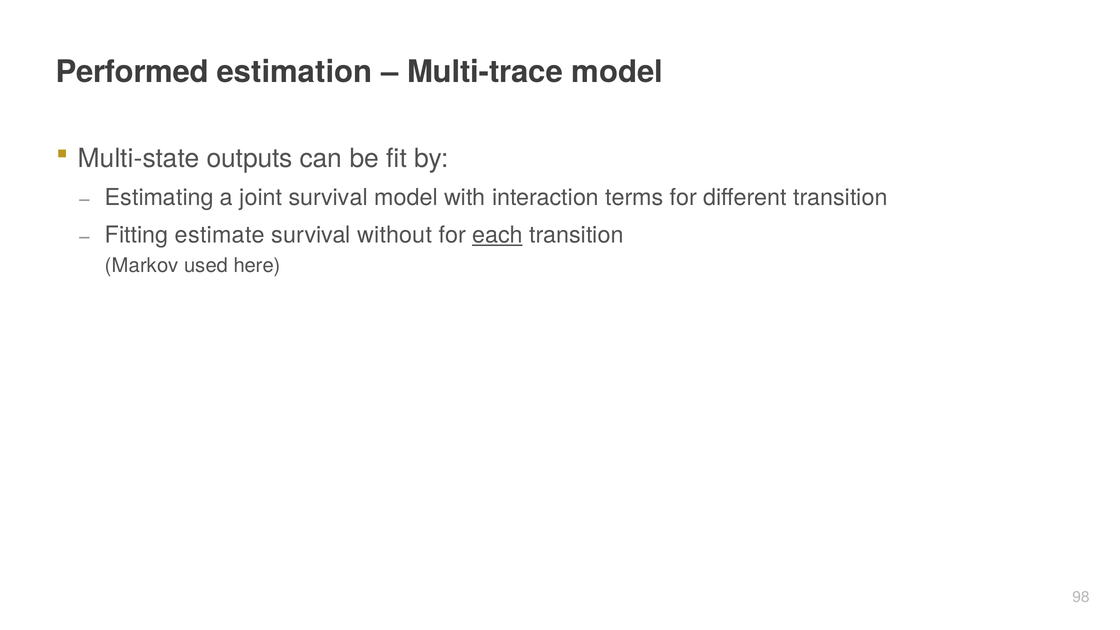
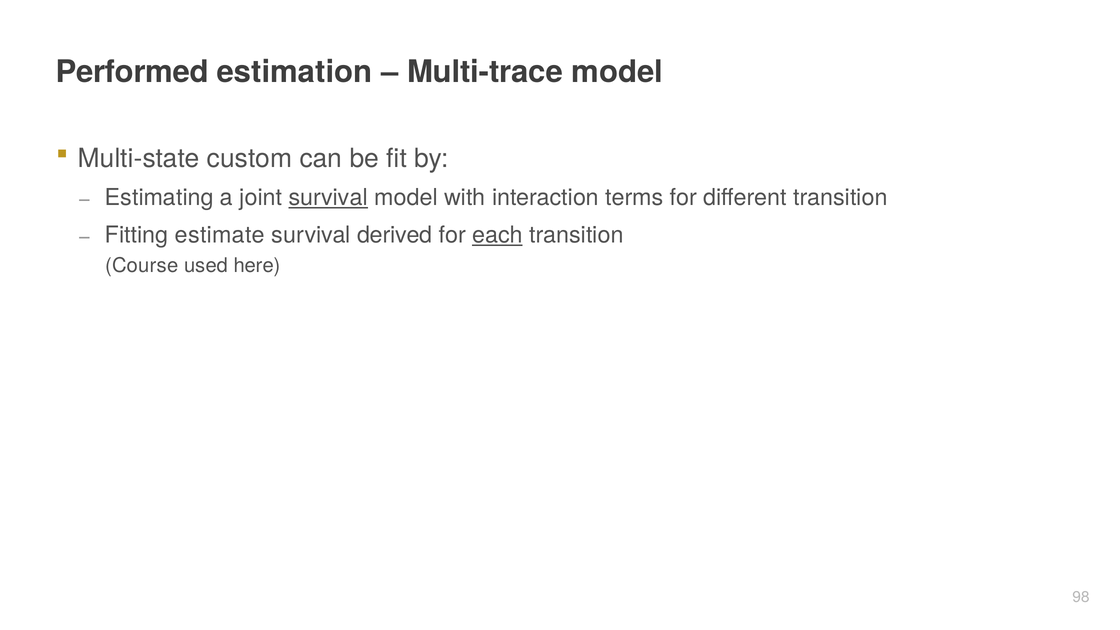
outputs: outputs -> custom
survival at (328, 198) underline: none -> present
without: without -> derived
Markov: Markov -> Course
